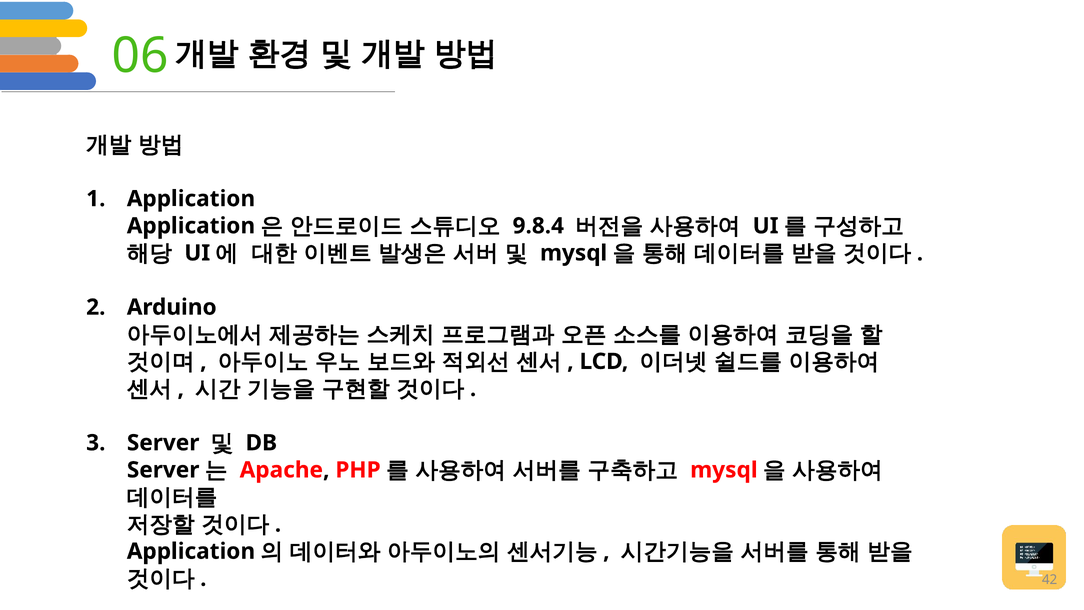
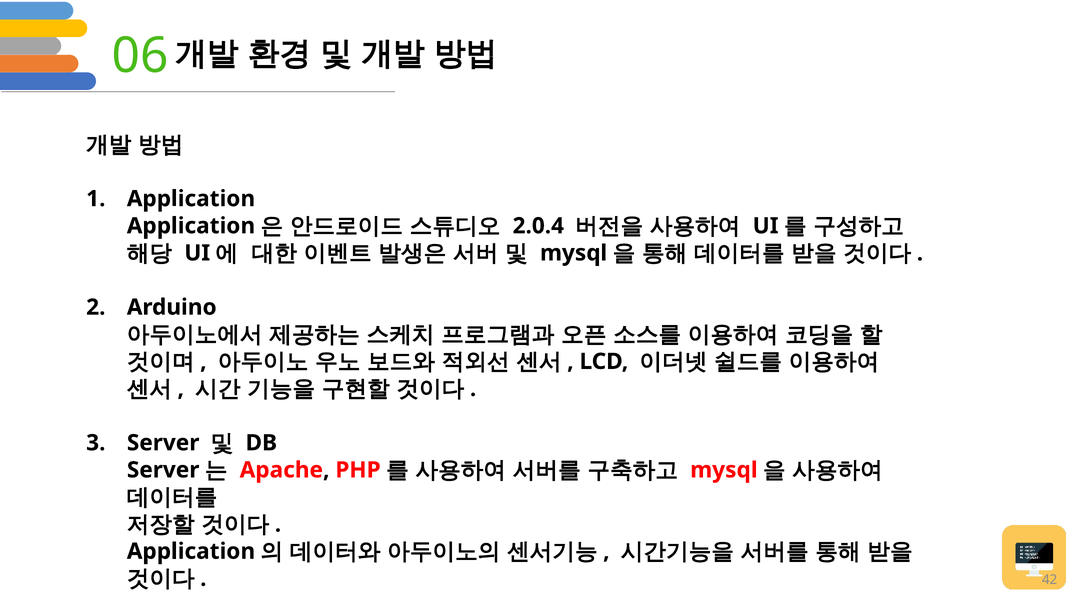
9.8.4: 9.8.4 -> 2.0.4
